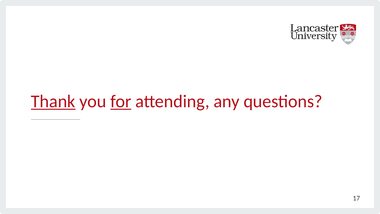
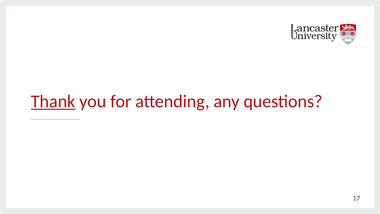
for underline: present -> none
